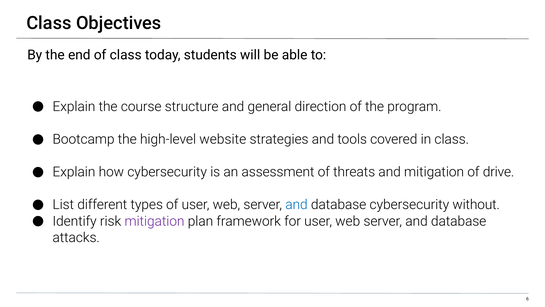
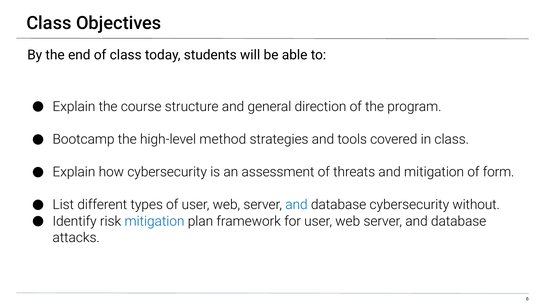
website: website -> method
drive: drive -> form
mitigation at (154, 221) colour: purple -> blue
